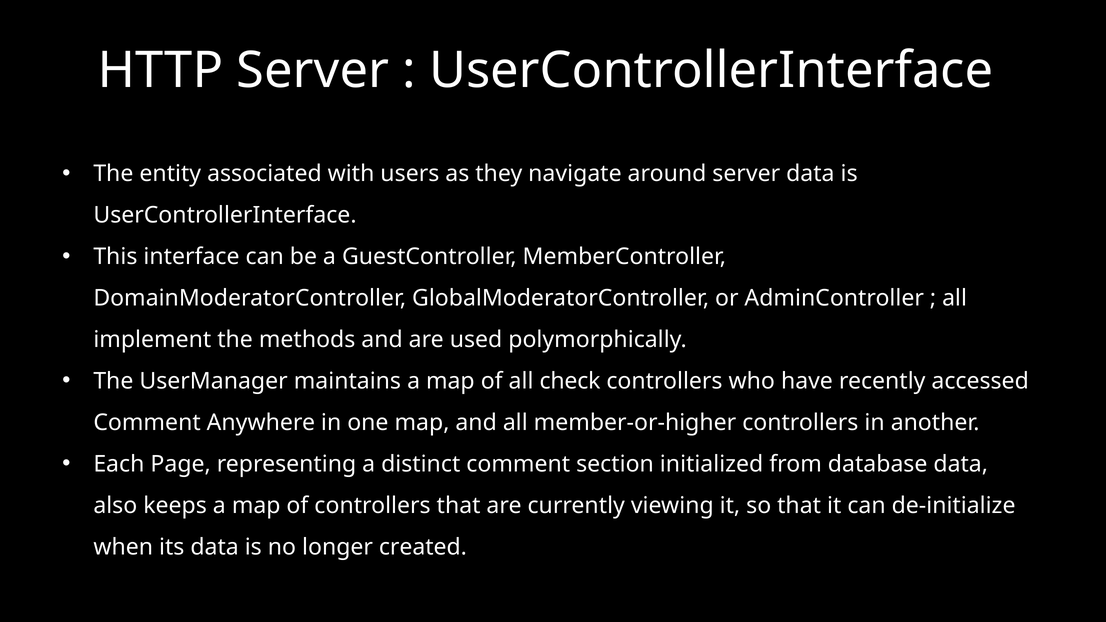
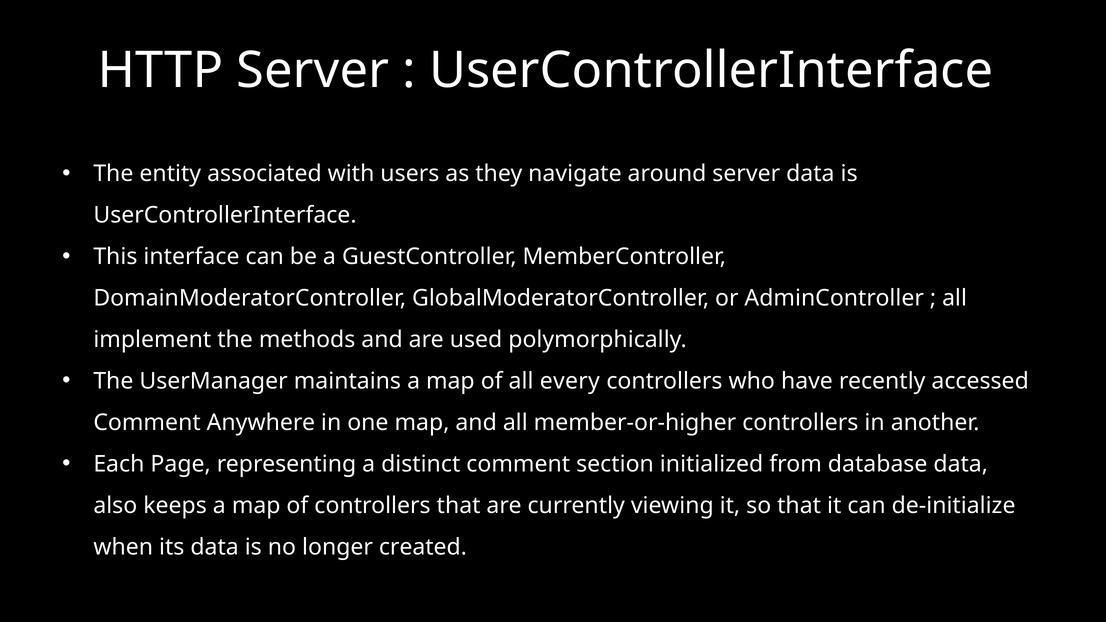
check: check -> every
